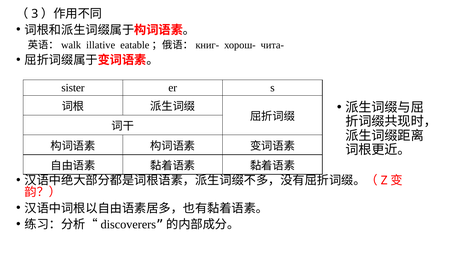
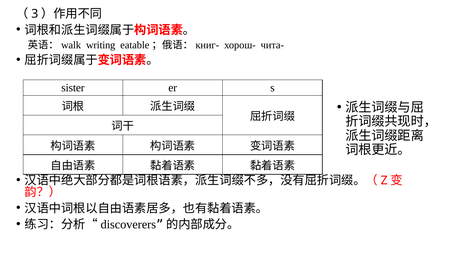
illative: illative -> writing
